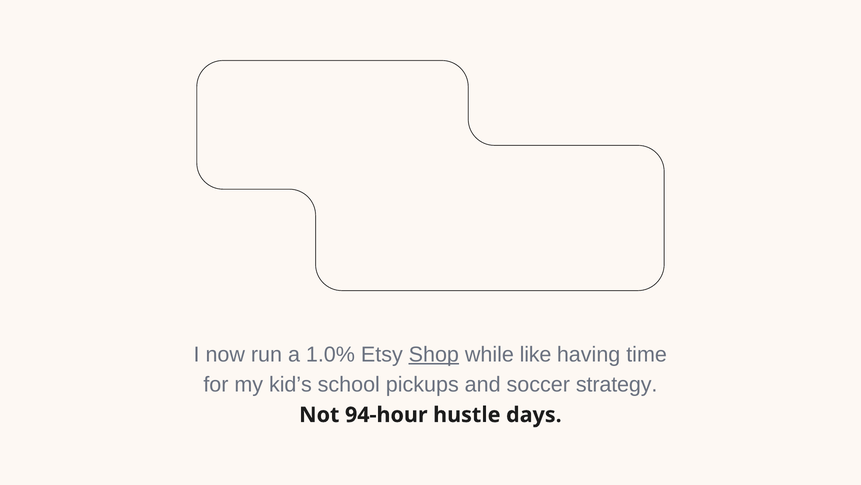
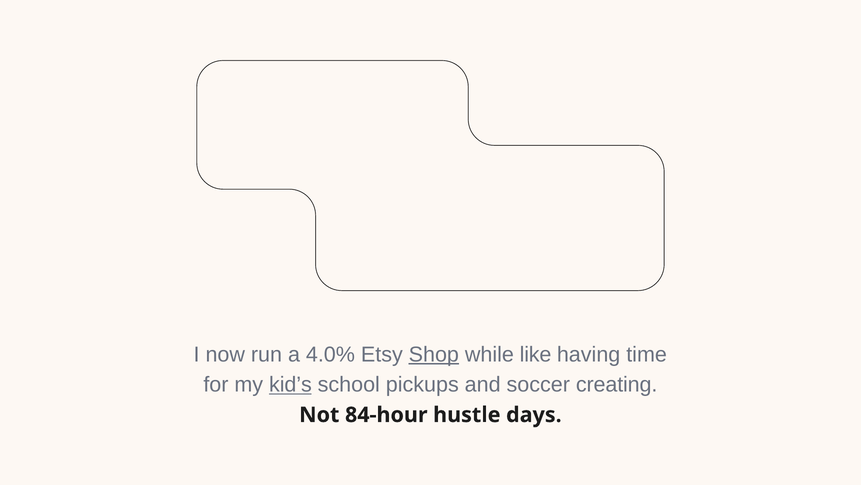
1.0%: 1.0% -> 4.0%
kid’s underline: none -> present
strategy: strategy -> creating
94-hour: 94-hour -> 84-hour
